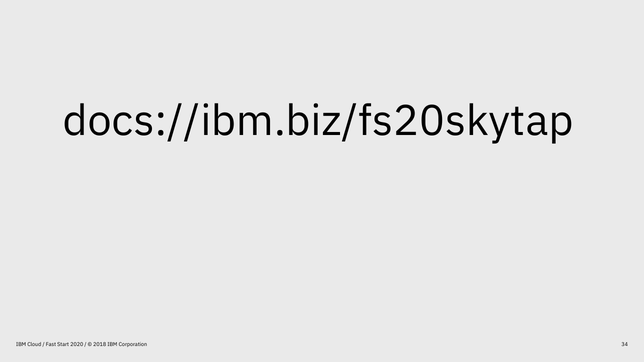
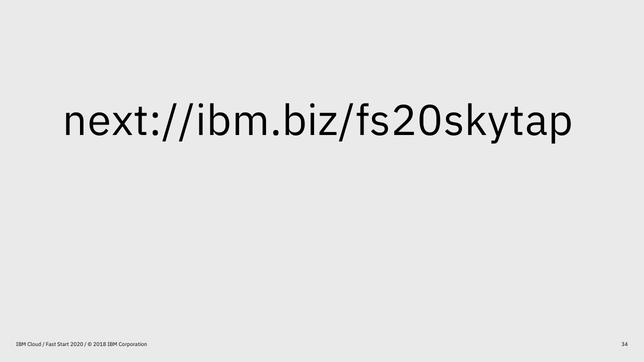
docs://ibm.biz/fs20skytap: docs://ibm.biz/fs20skytap -> next://ibm.biz/fs20skytap
